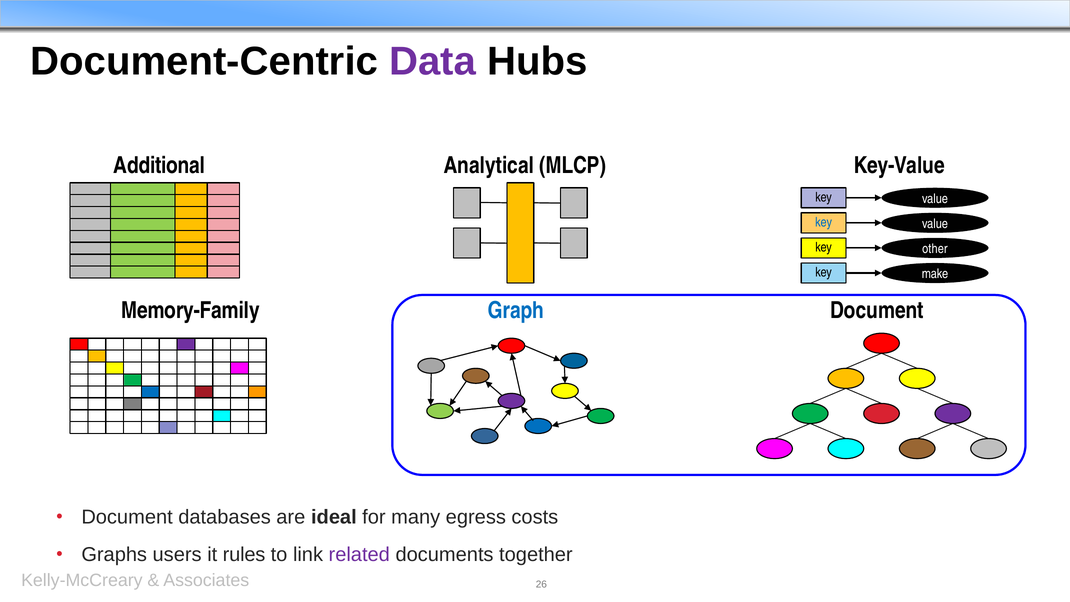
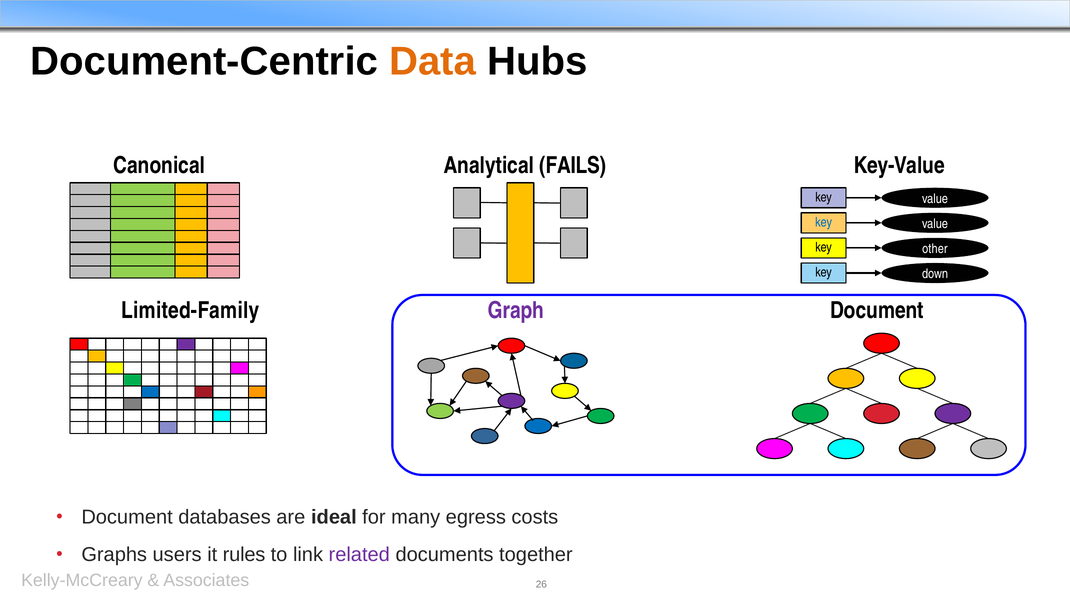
Data colour: purple -> orange
Additional: Additional -> Canonical
MLCP: MLCP -> FAILS
make: make -> down
Memory-Family: Memory-Family -> Limited-Family
Graph colour: blue -> purple
